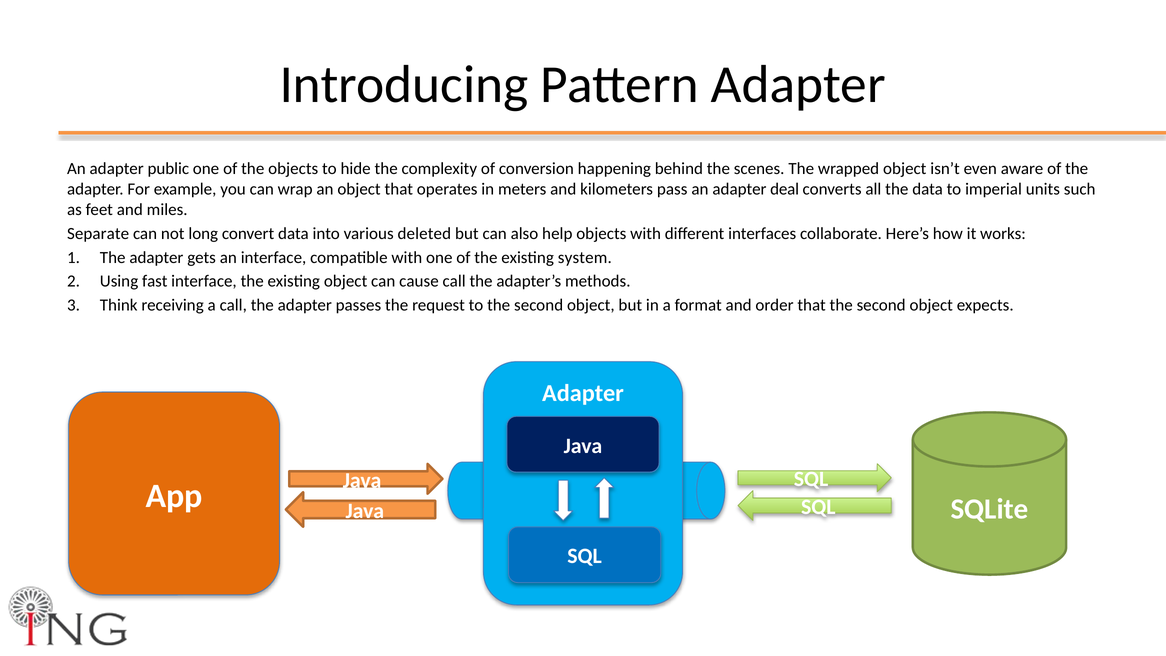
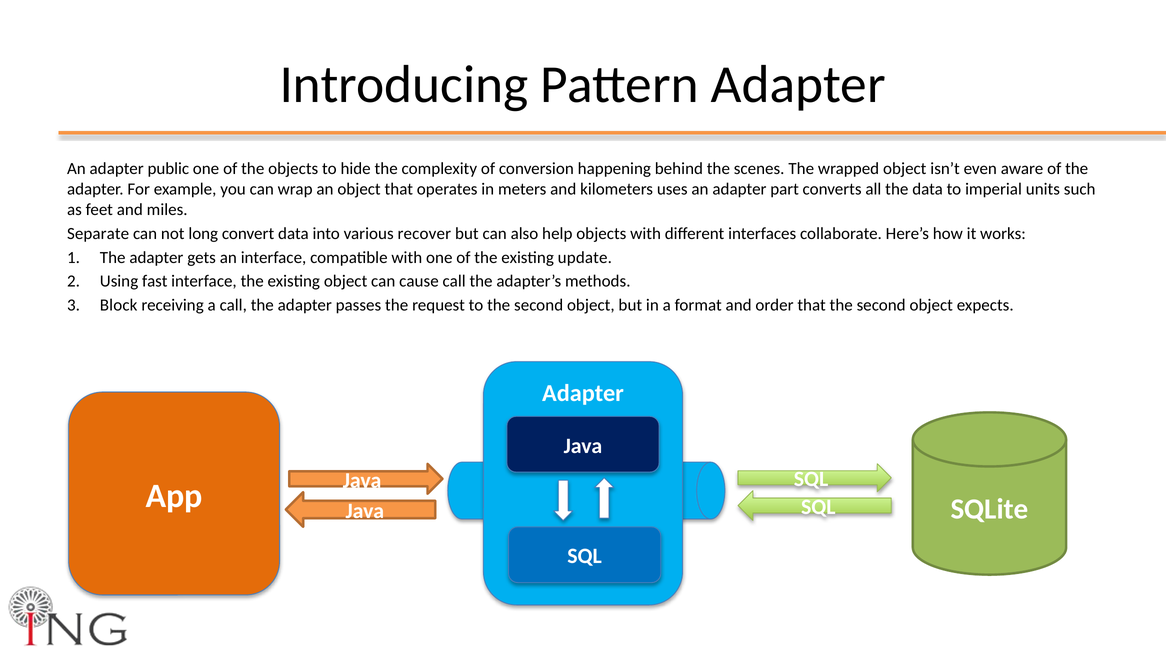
pass: pass -> uses
deal: deal -> part
deleted: deleted -> recover
system: system -> update
Think: Think -> Block
